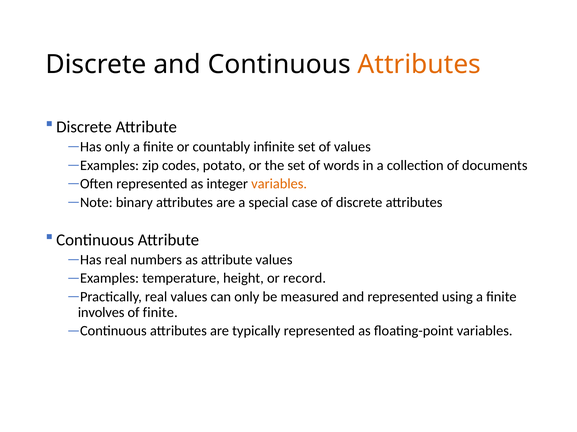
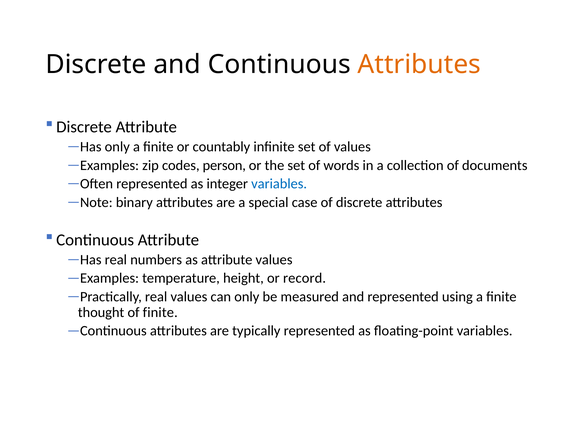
potato: potato -> person
variables at (279, 184) colour: orange -> blue
involves: involves -> thought
